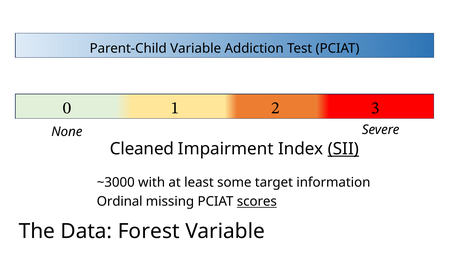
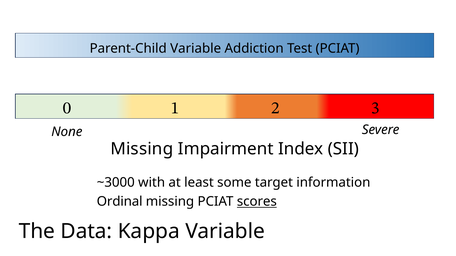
Cleaned at (142, 149): Cleaned -> Missing
SII underline: present -> none
Forest: Forest -> Kappa
